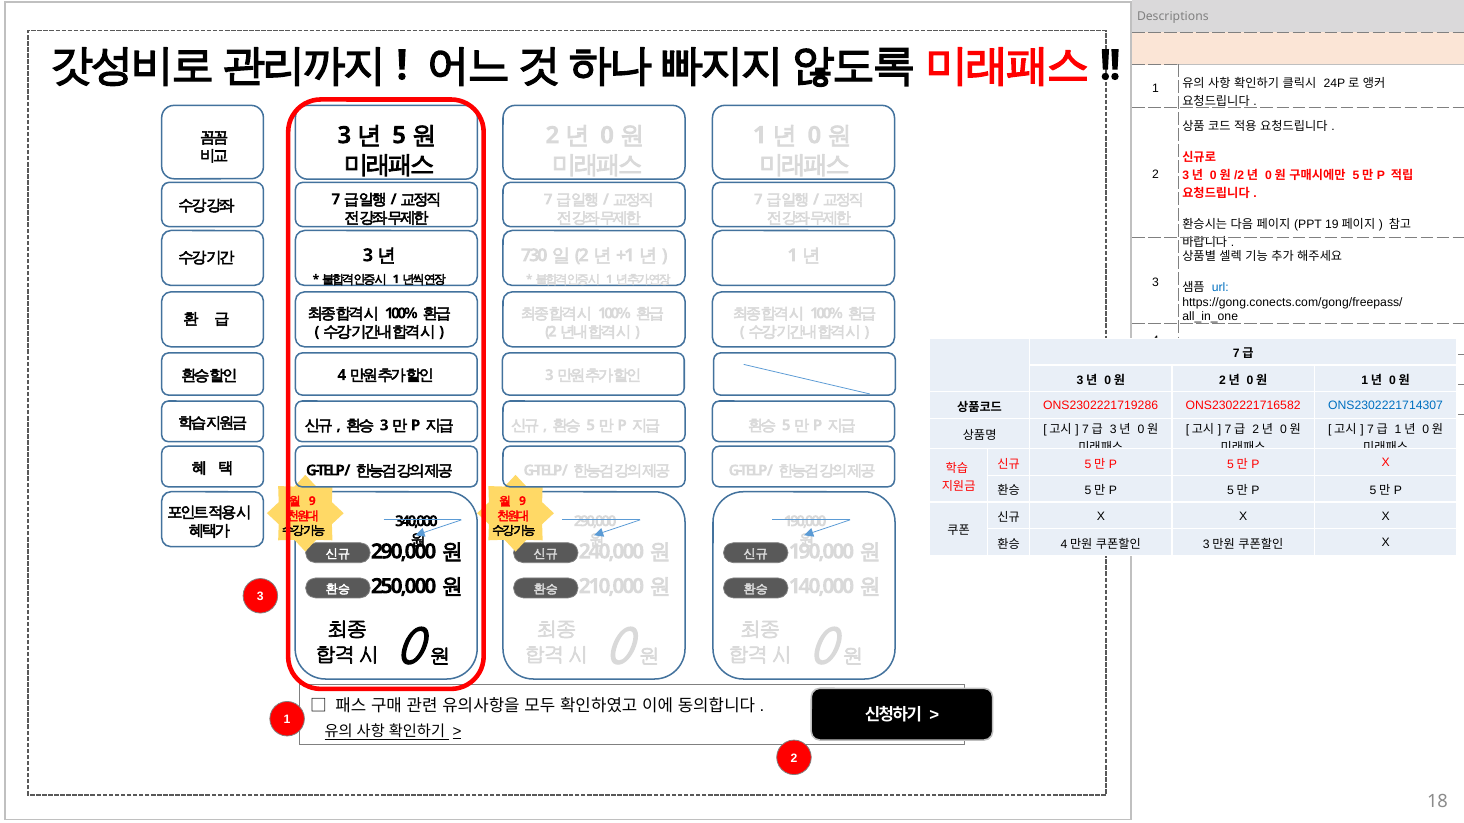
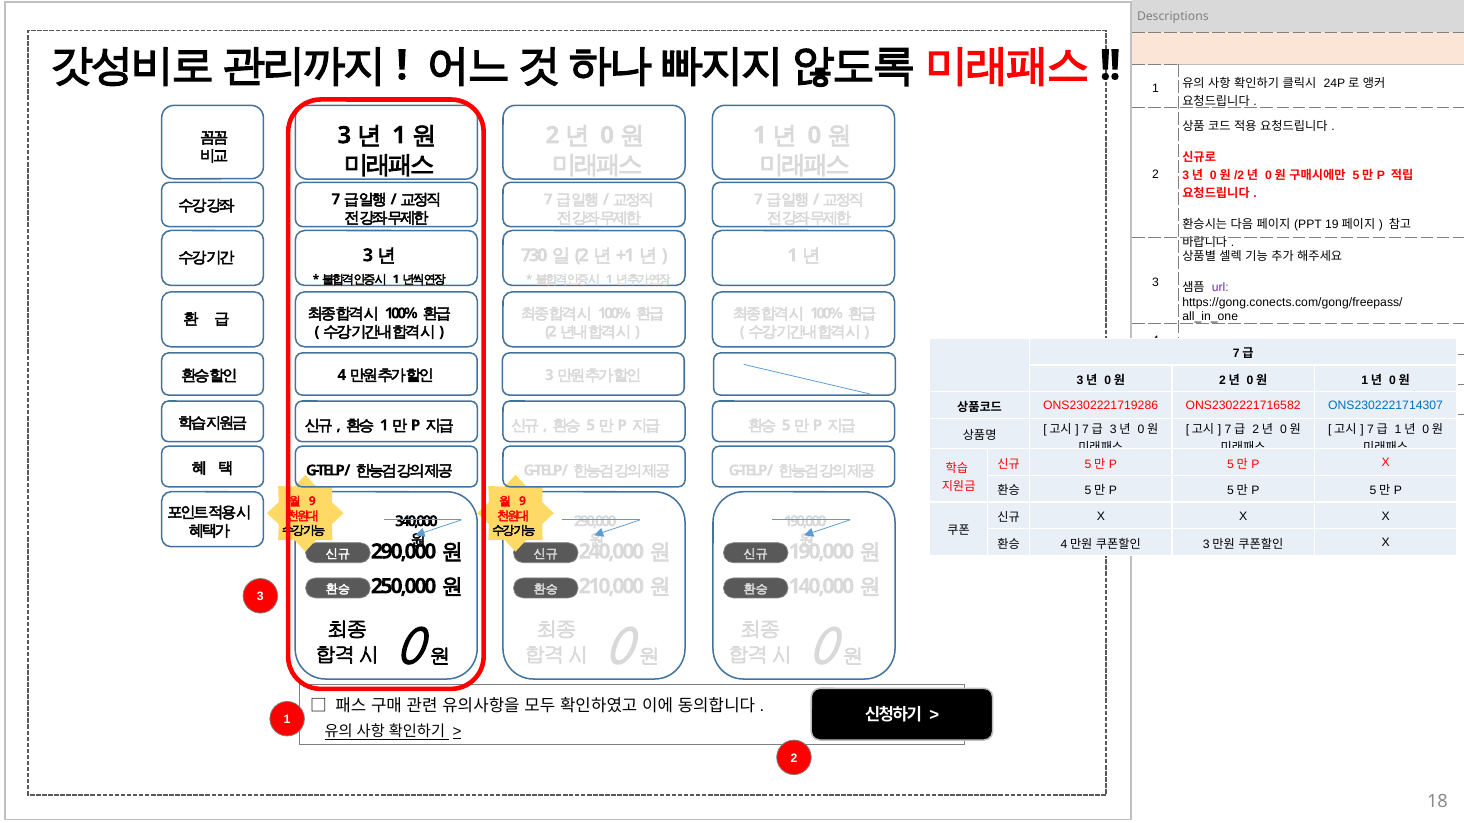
5 at (399, 135): 5 -> 1
url colour: blue -> purple
3 at (384, 426): 3 -> 1
